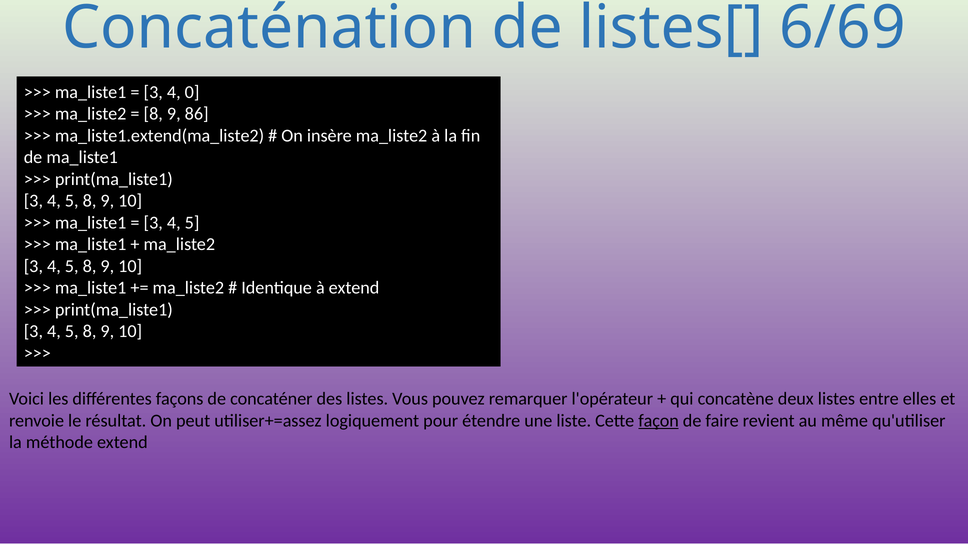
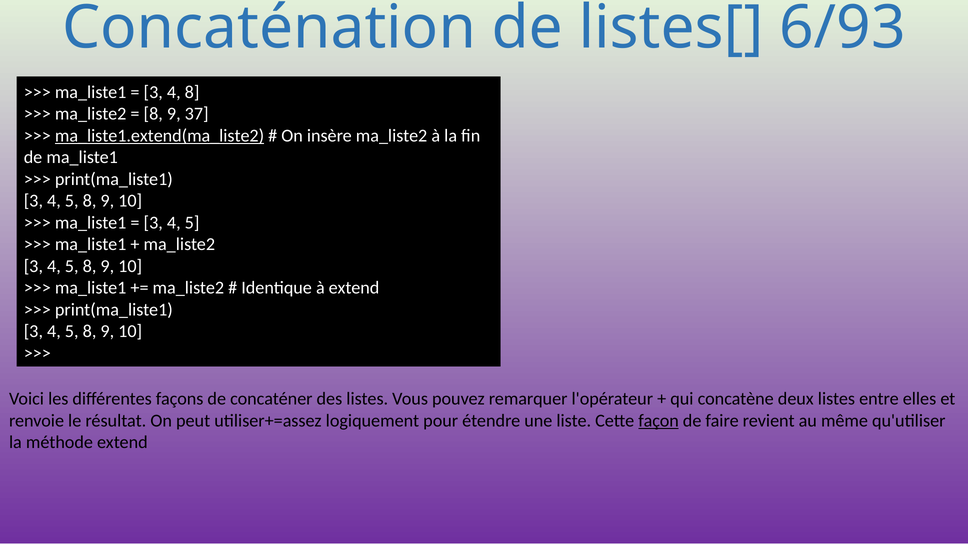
6/69: 6/69 -> 6/93
4 0: 0 -> 8
86: 86 -> 37
ma_liste1.extend(ma_liste2 underline: none -> present
